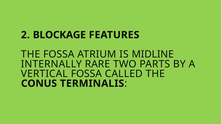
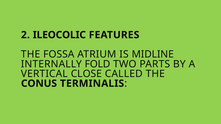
BLOCKAGE: BLOCKAGE -> ILEOCOLIC
RARE: RARE -> FOLD
VERTICAL FOSSA: FOSSA -> CLOSE
